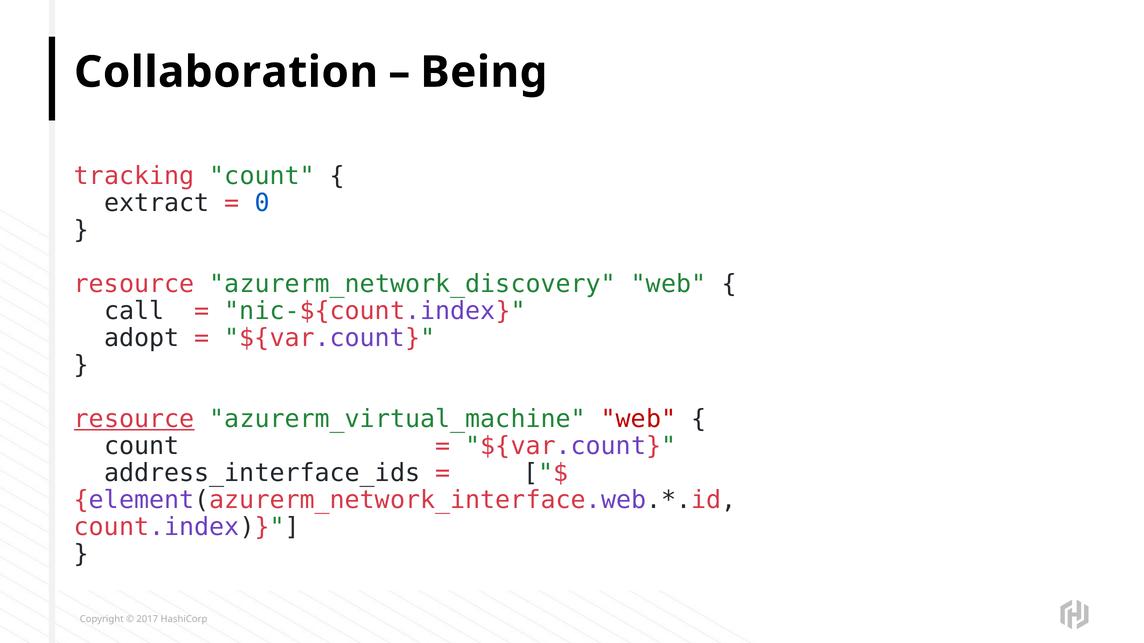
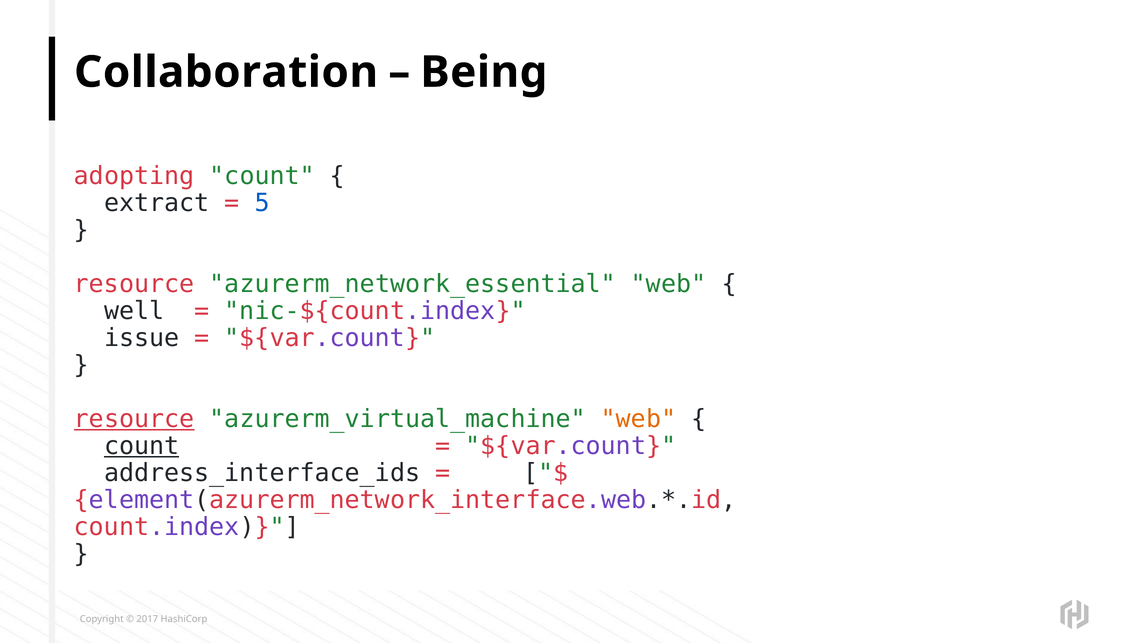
tracking: tracking -> adopting
0: 0 -> 5
azurerm_network_discovery: azurerm_network_discovery -> azurerm_network_essential
call: call -> well
adopt: adopt -> issue
web at (638, 419) colour: red -> orange
count at (142, 446) underline: none -> present
